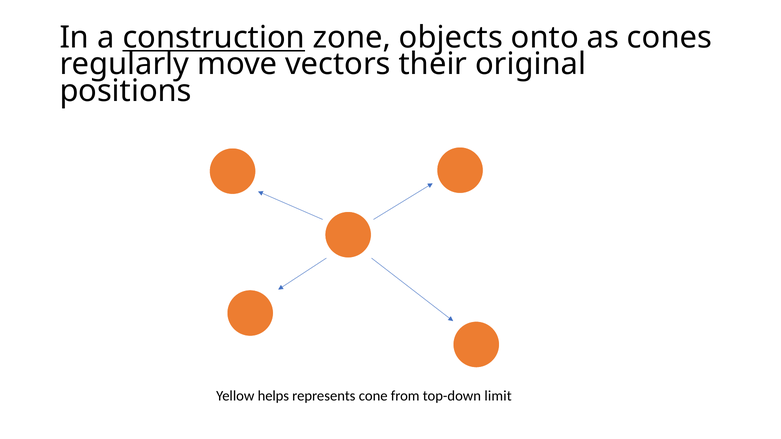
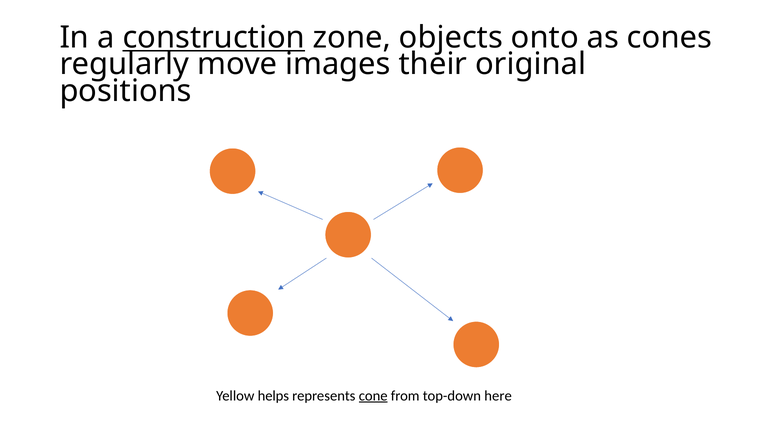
vectors: vectors -> images
cone underline: none -> present
limit: limit -> here
